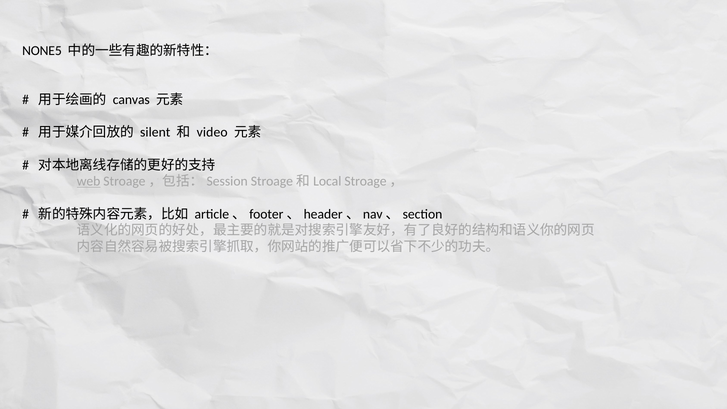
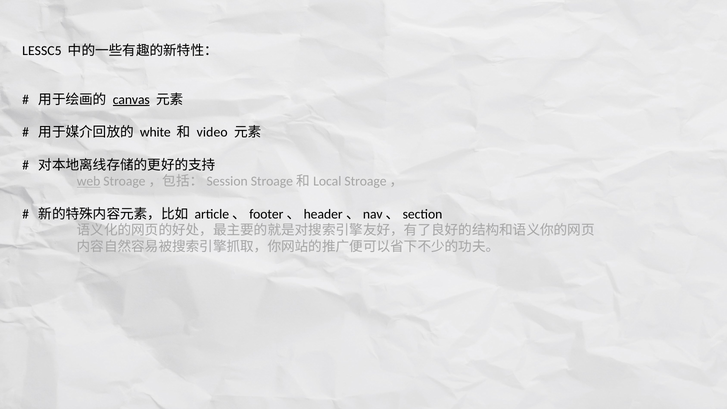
NONE5: NONE5 -> LESSC5
canvas underline: none -> present
silent: silent -> white
